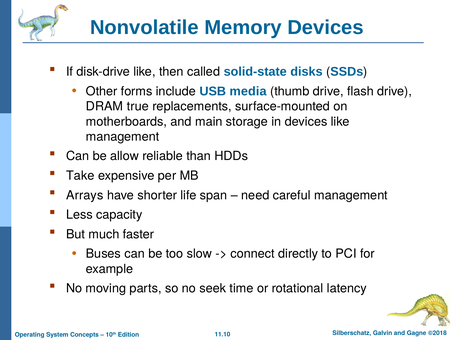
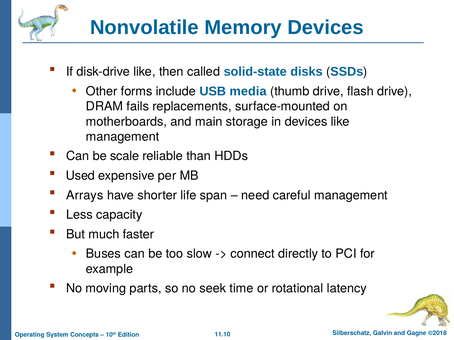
true: true -> fails
allow: allow -> scale
Take: Take -> Used
